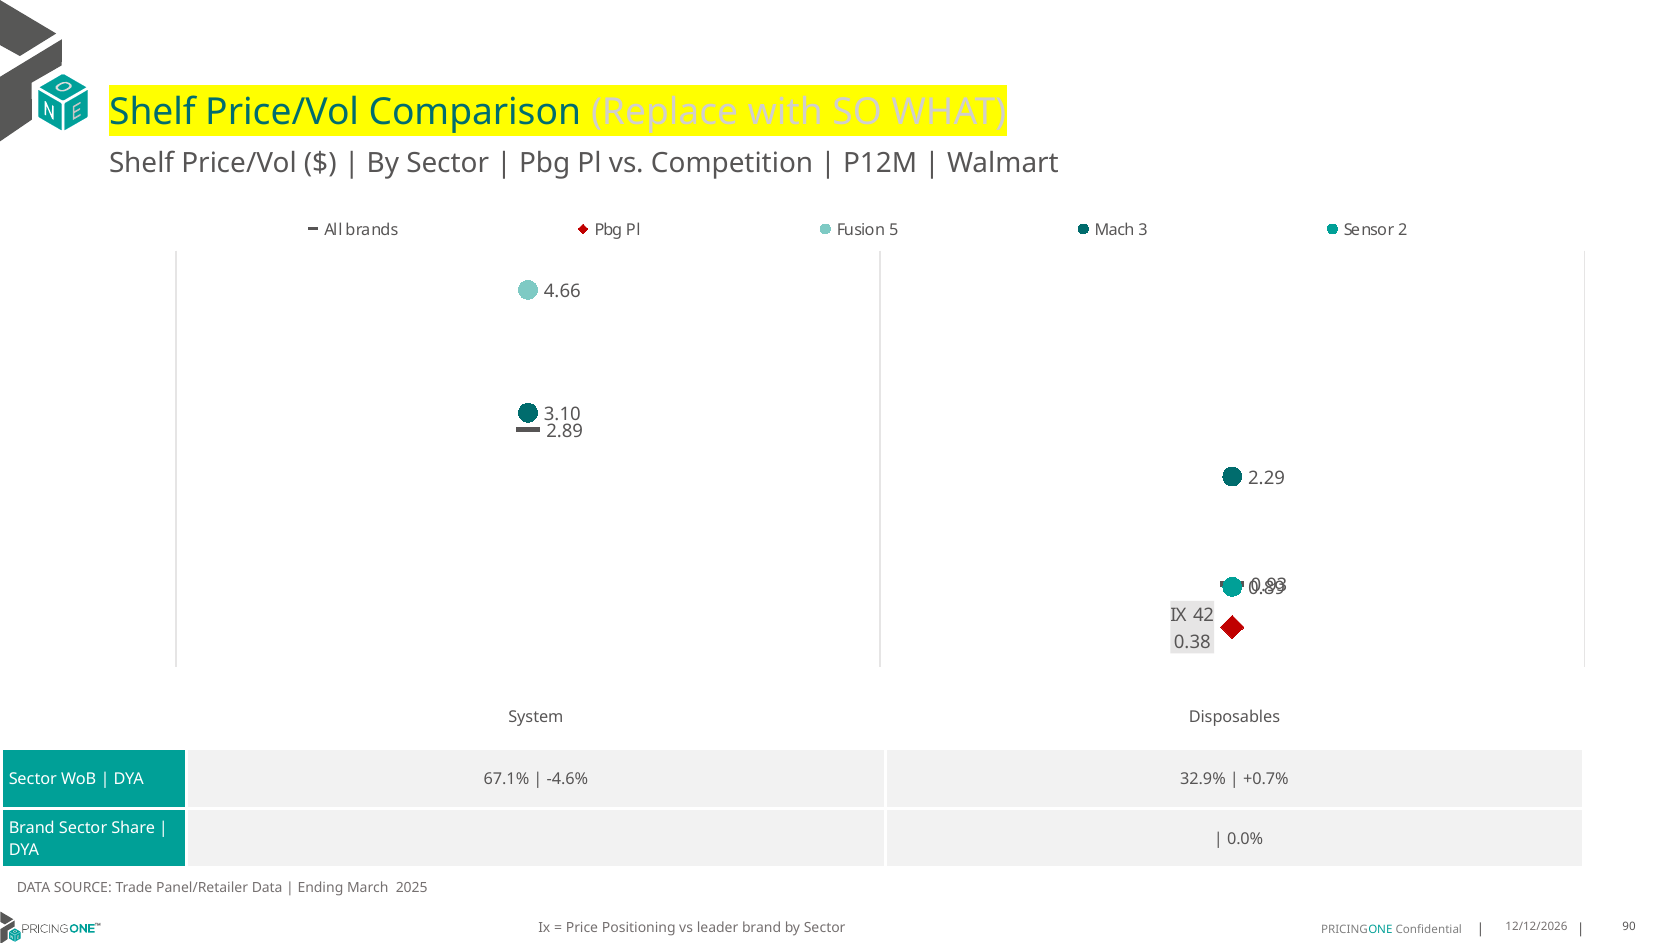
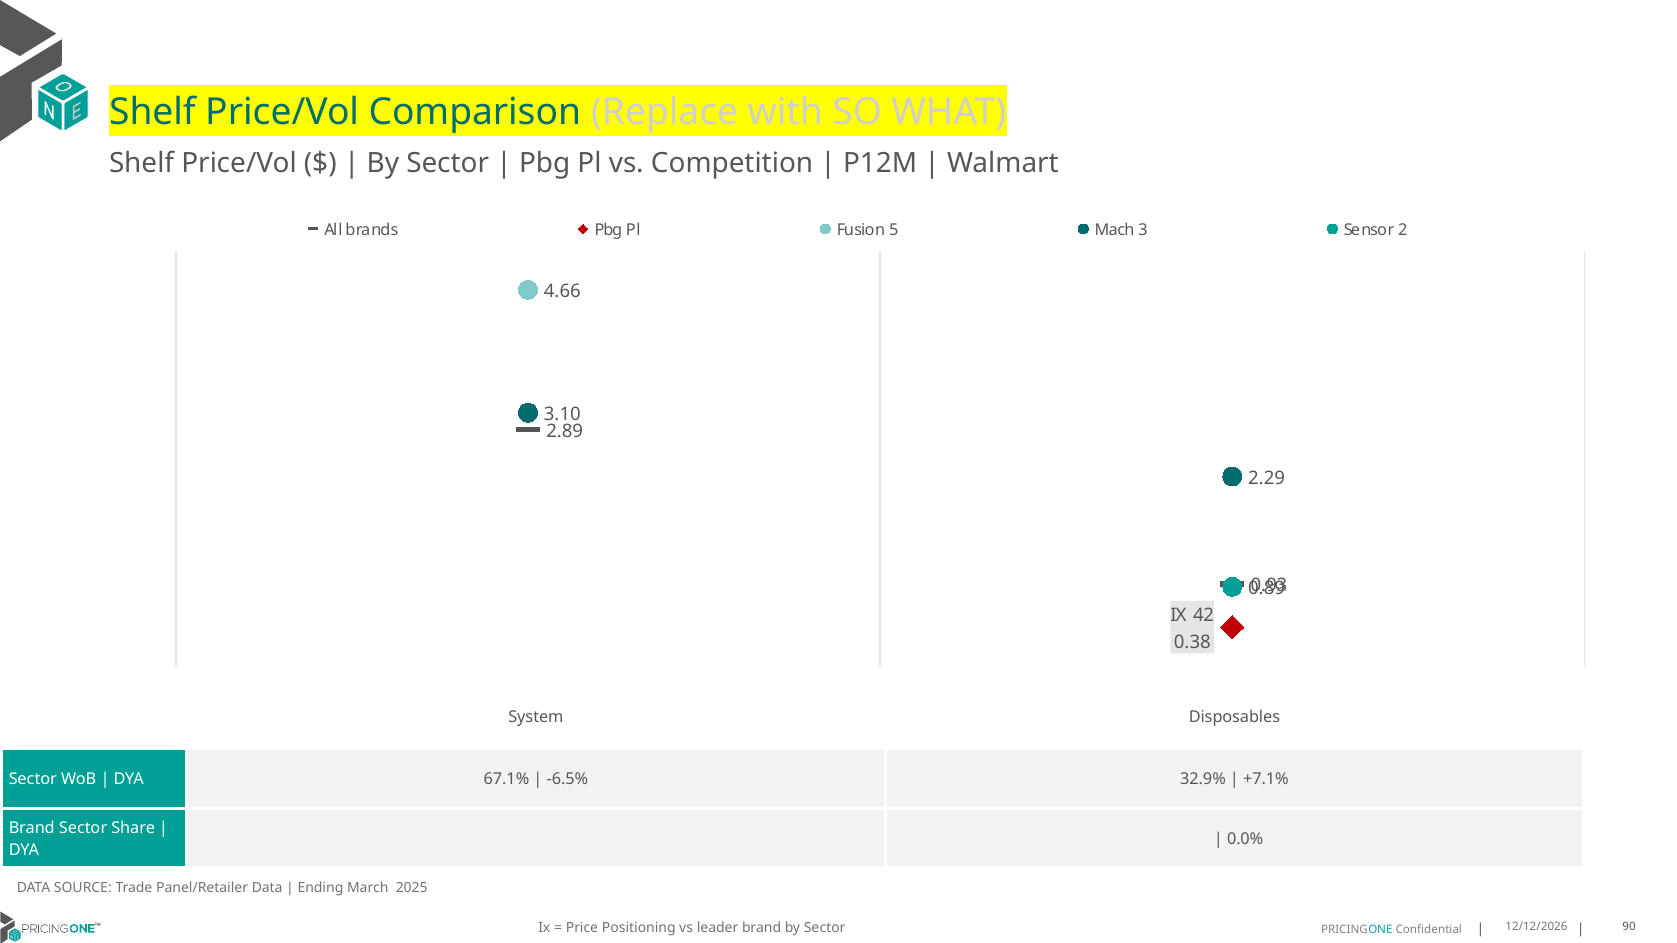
-4.6%: -4.6% -> -6.5%
+0.7%: +0.7% -> +7.1%
